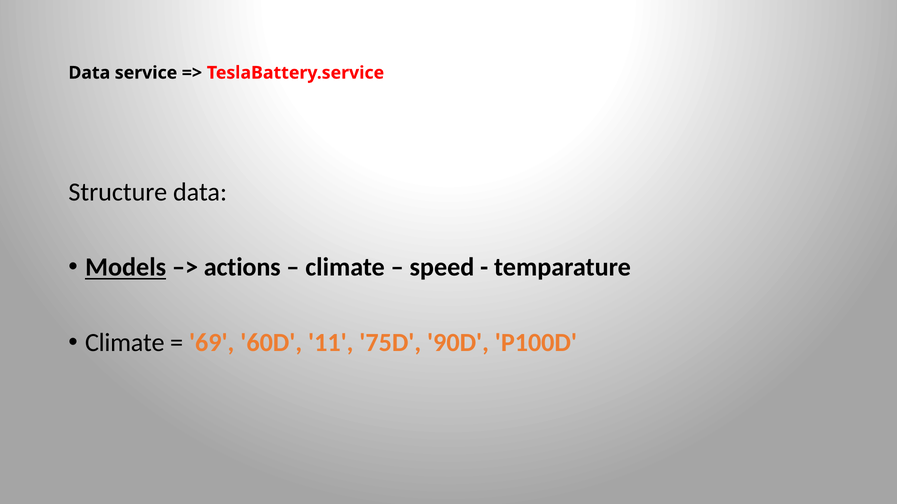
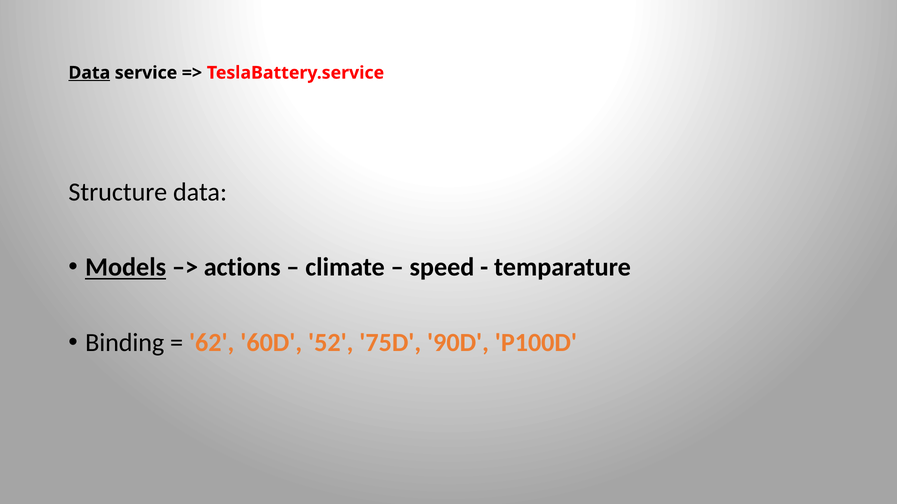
Data at (89, 73) underline: none -> present
Climate at (125, 343): Climate -> Binding
69: 69 -> 62
11: 11 -> 52
